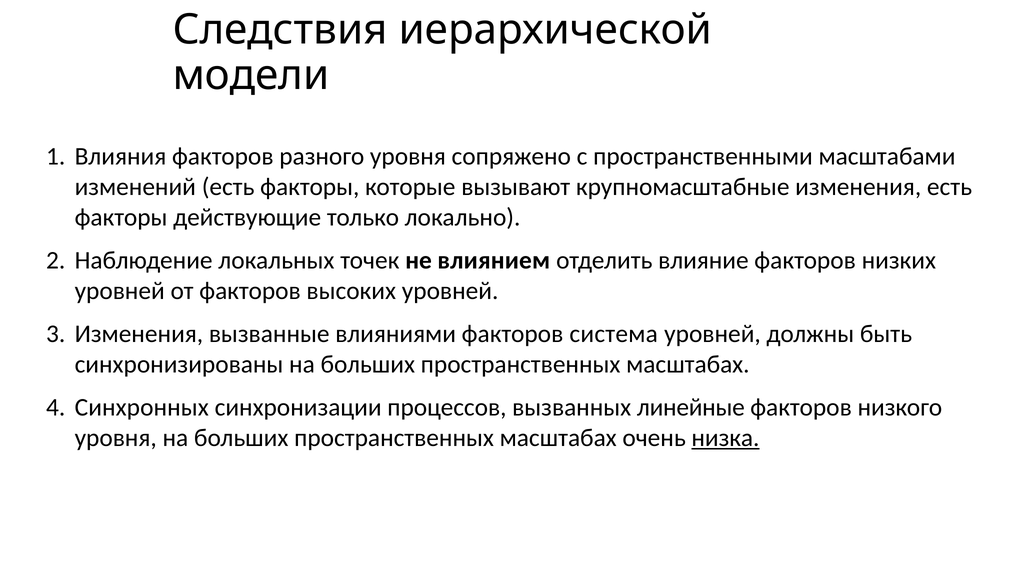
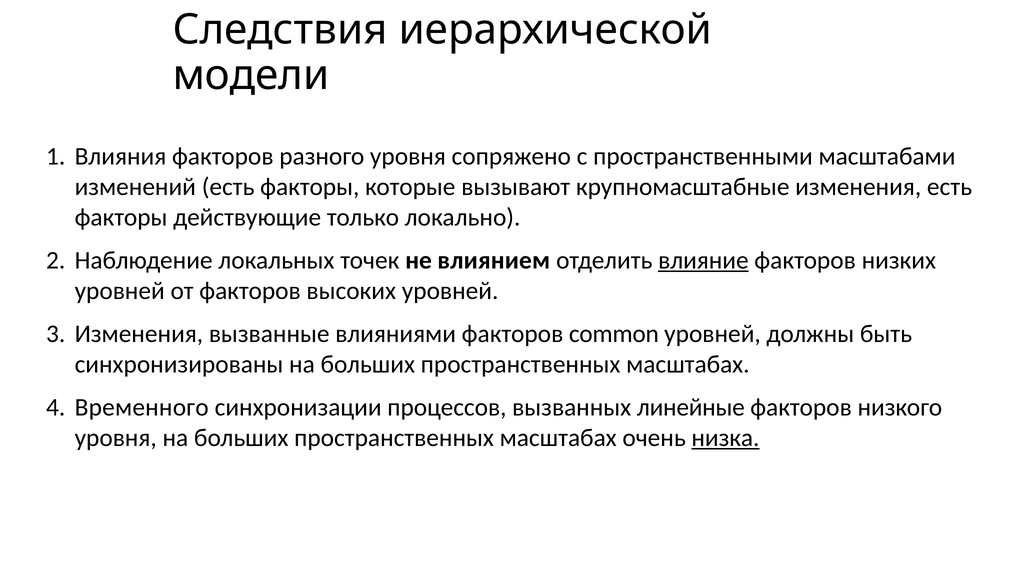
влияние underline: none -> present
система: система -> common
Синхронных: Синхронных -> Временного
